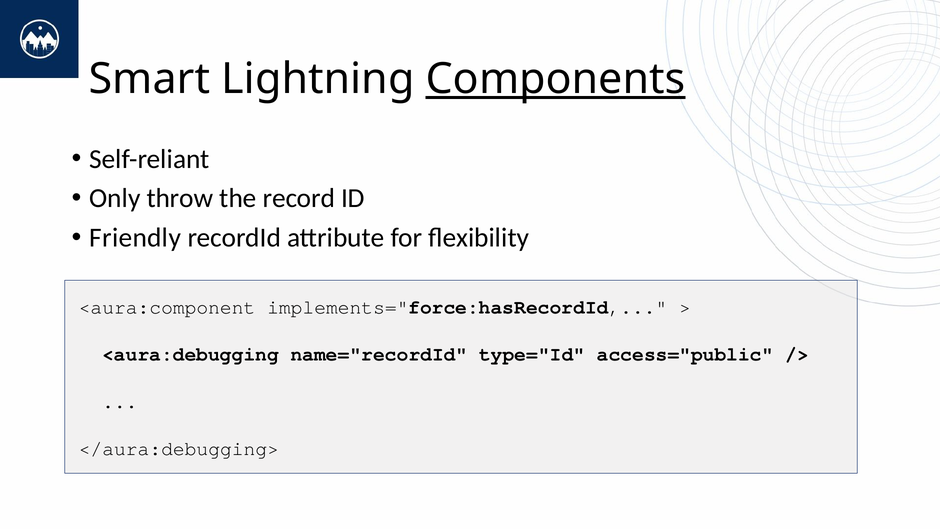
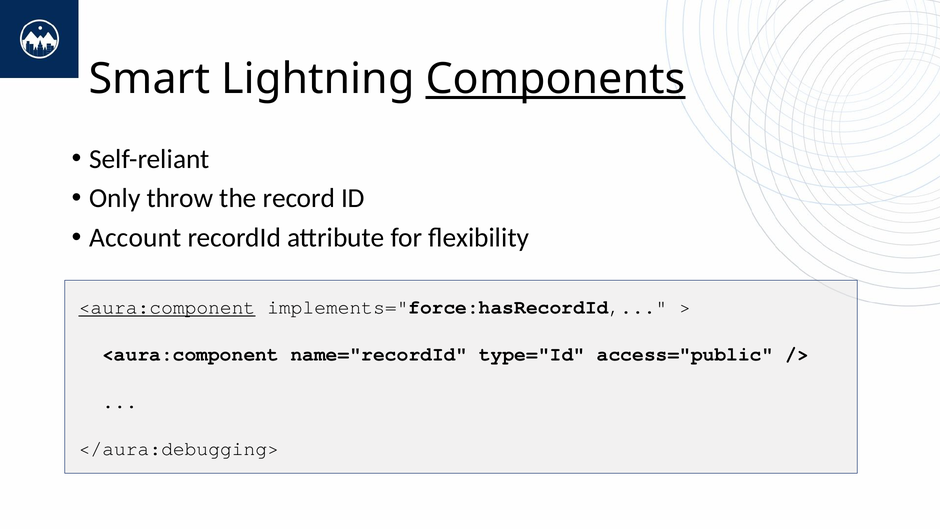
Friendly: Friendly -> Account
<aura:component at (167, 307) underline: none -> present
<aura:debugging at (191, 354): <aura:debugging -> <aura:component
